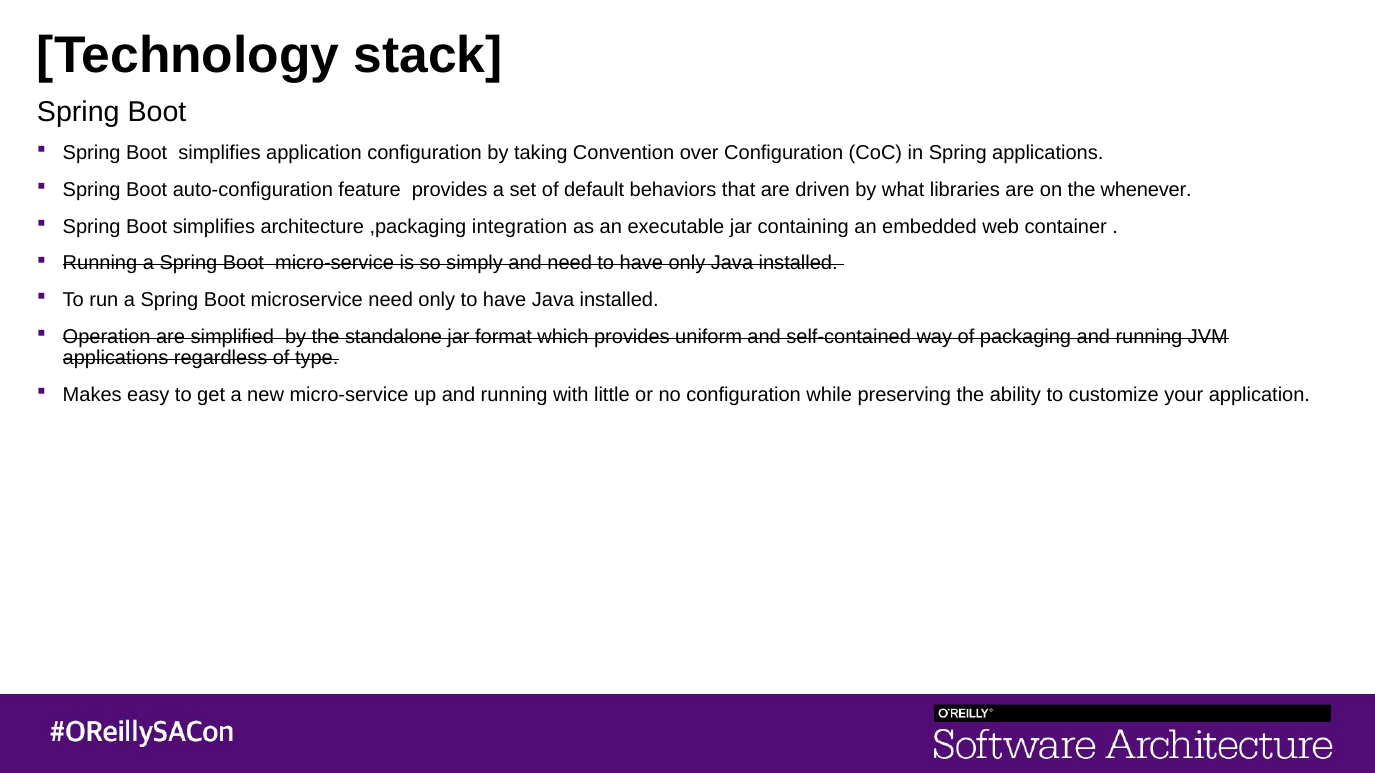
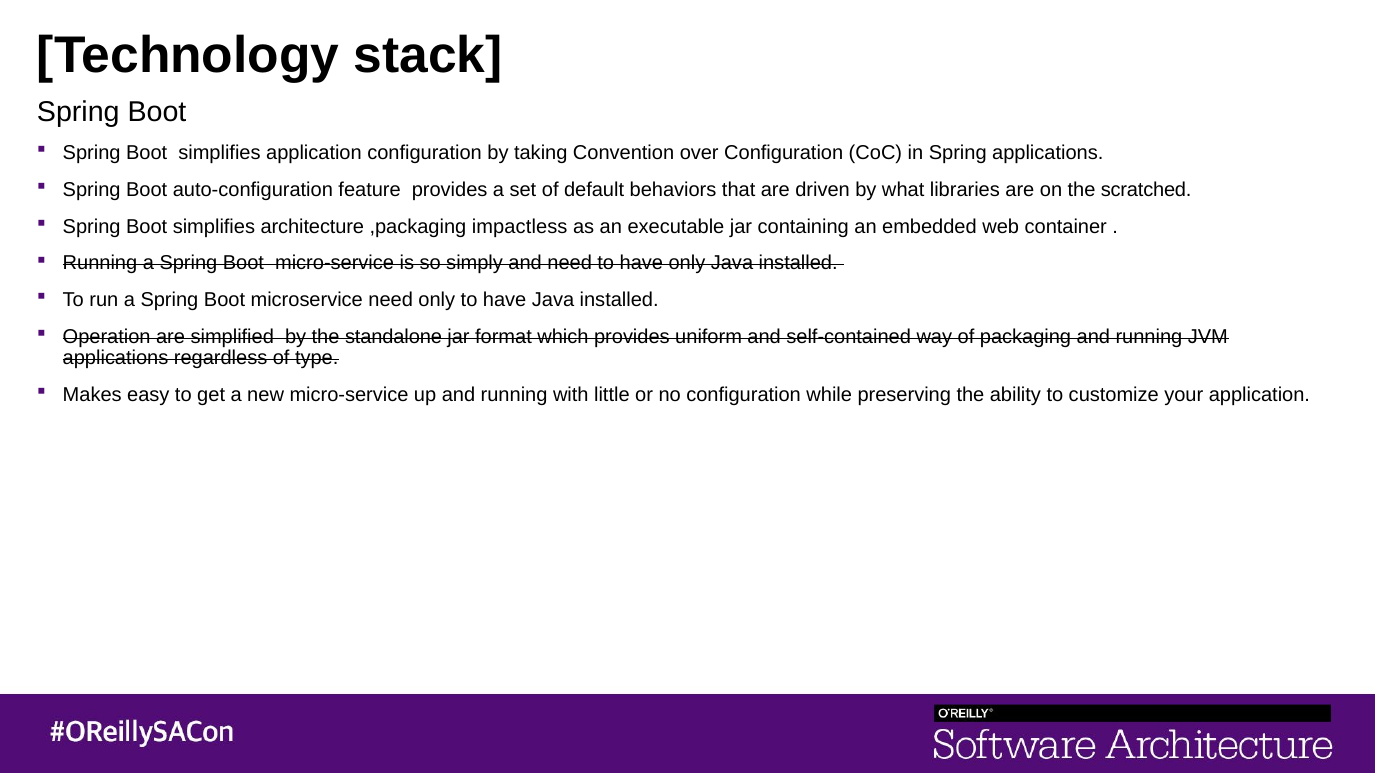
whenever: whenever -> scratched
integration: integration -> impactless
